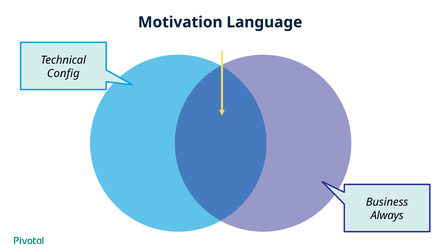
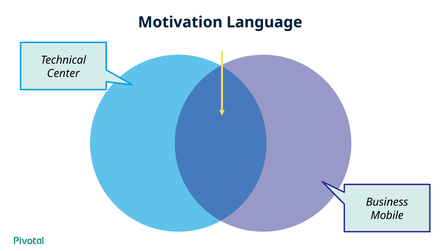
Config: Config -> Center
Always: Always -> Mobile
